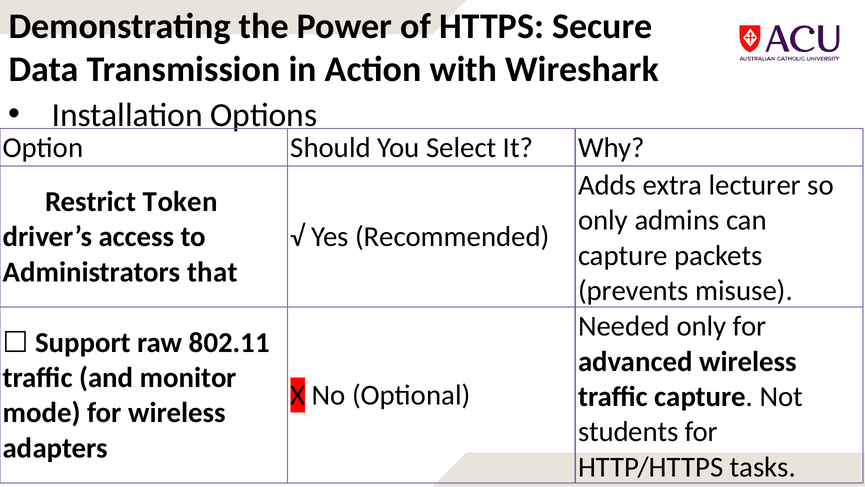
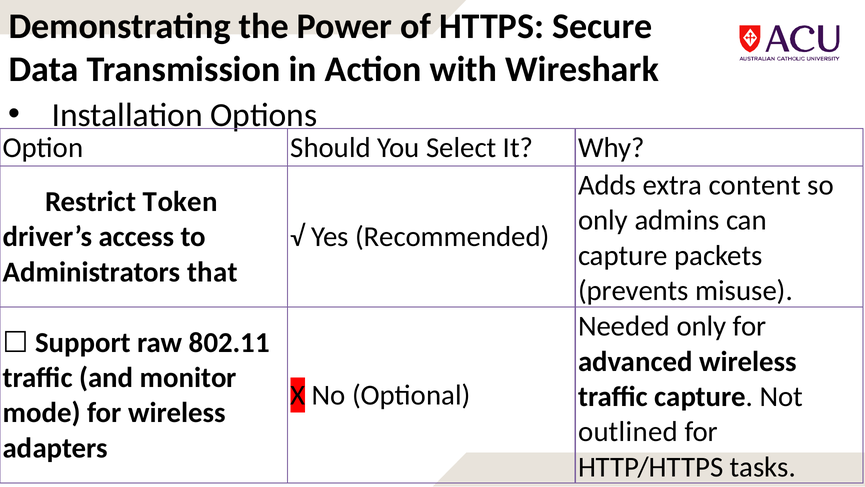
lecturer: lecturer -> content
students: students -> outlined
